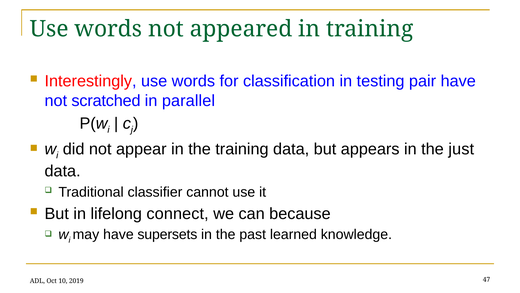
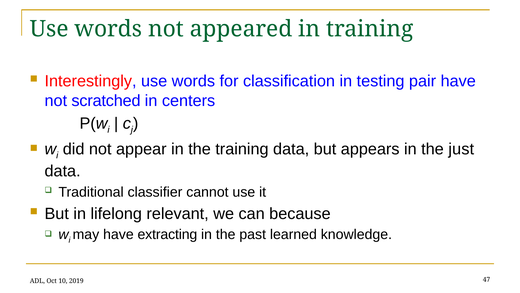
parallel: parallel -> centers
connect: connect -> relevant
supersets: supersets -> extracting
